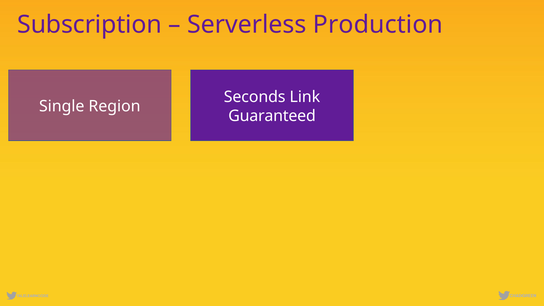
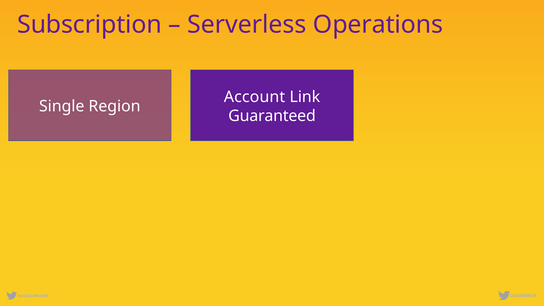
Production: Production -> Operations
Seconds: Seconds -> Account
